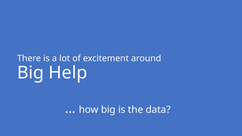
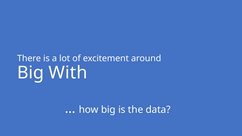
Help: Help -> With
